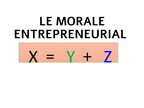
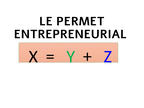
MORALE: MORALE -> PERMET
